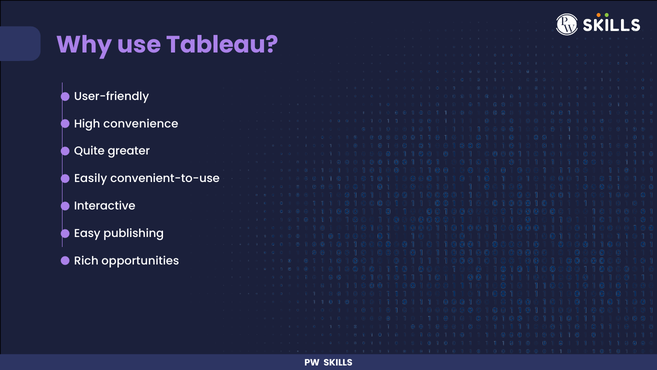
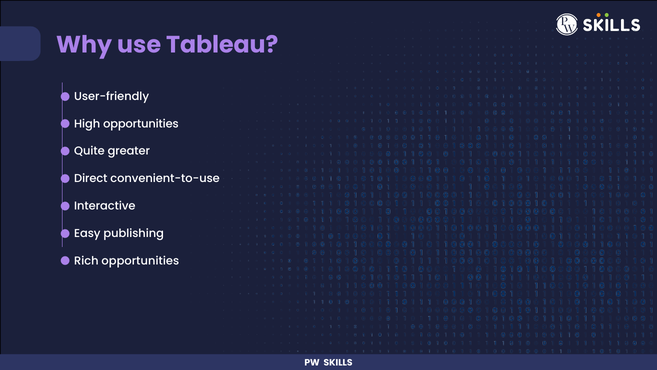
High convenience: convenience -> opportunities
Easily: Easily -> Direct
